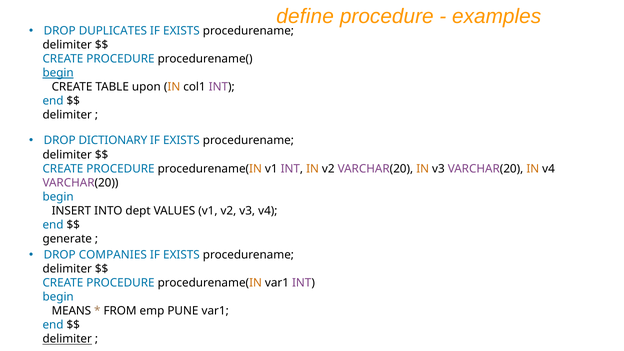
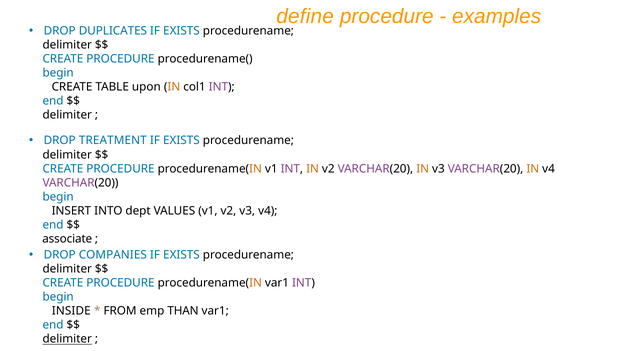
begin at (58, 73) underline: present -> none
DICTIONARY: DICTIONARY -> TREATMENT
generate: generate -> associate
MEANS: MEANS -> INSIDE
PUNE: PUNE -> THAN
